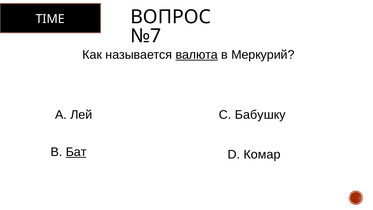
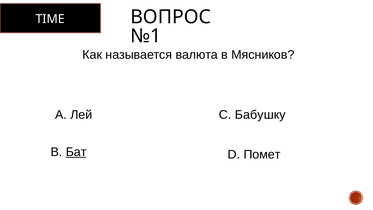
№7: №7 -> №1
валюта underline: present -> none
Меркурий: Меркурий -> Мясников
Комар: Комар -> Помет
